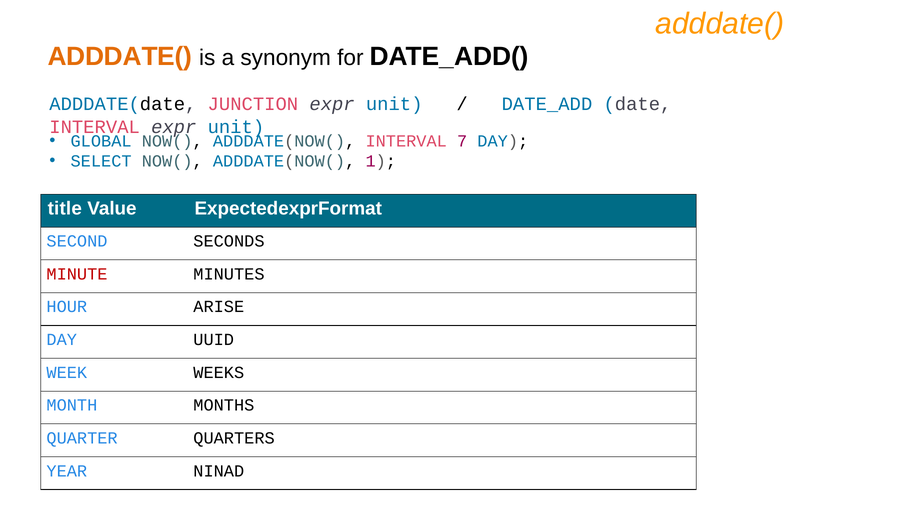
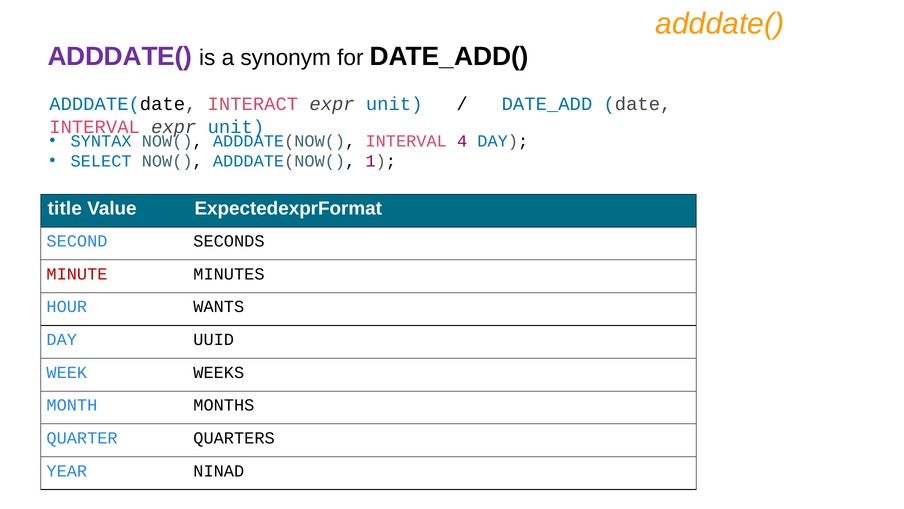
ADDDATE( at (120, 57) colour: orange -> purple
JUNCTION: JUNCTION -> INTERACT
GLOBAL: GLOBAL -> SYNTAX
7: 7 -> 4
ARISE: ARISE -> WANTS
